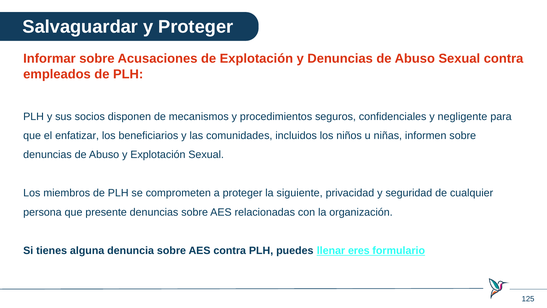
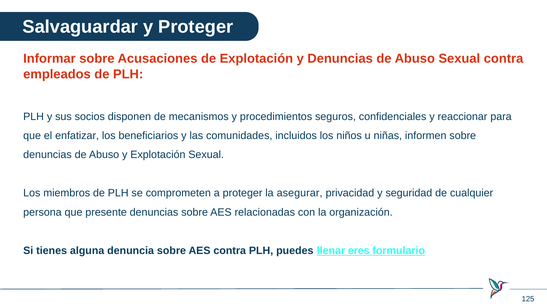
negligente: negligente -> reaccionar
siguiente: siguiente -> asegurar
